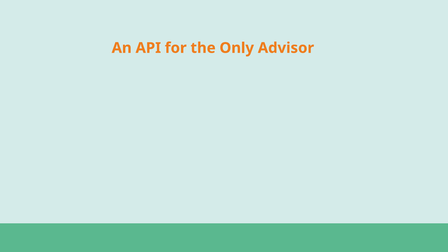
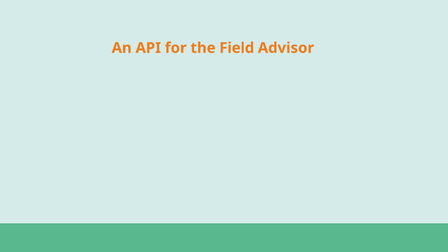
Only: Only -> Field
